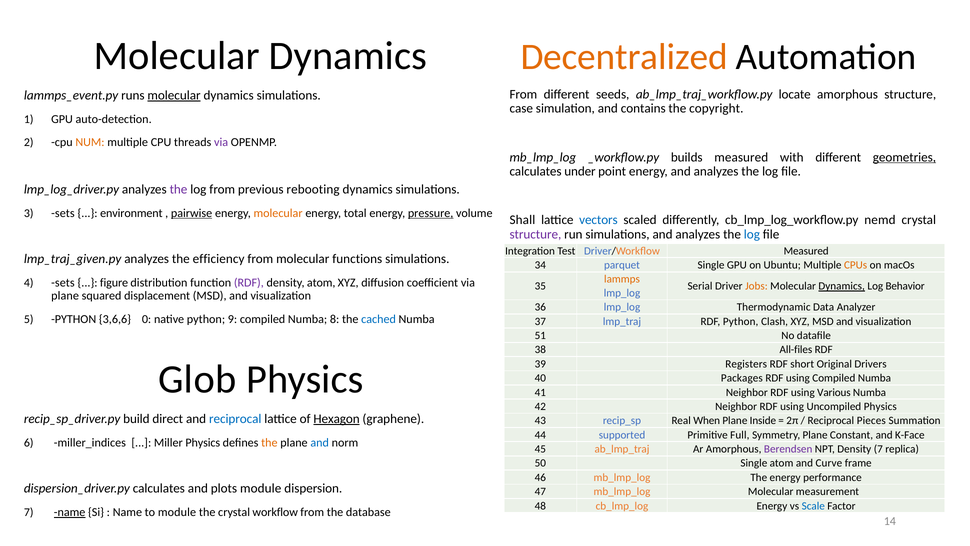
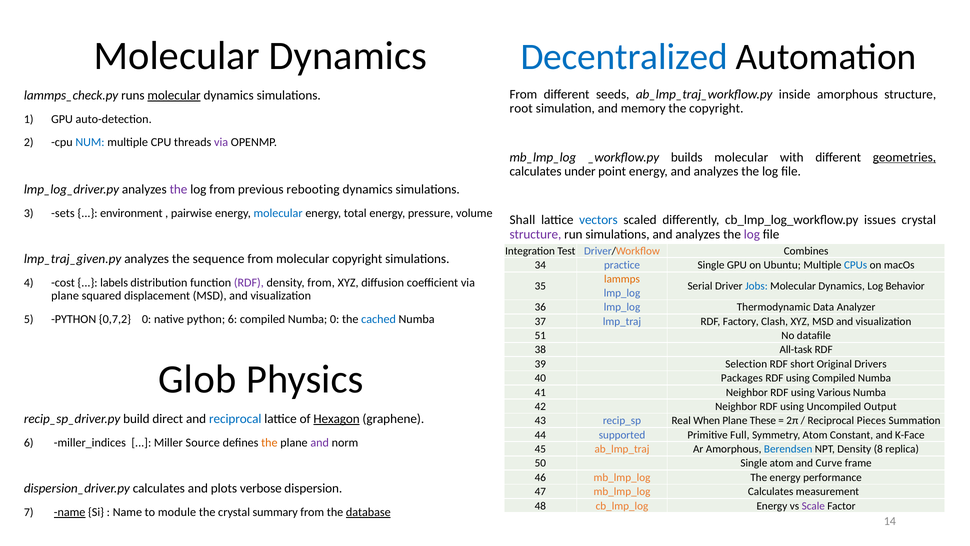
Decentralized colour: orange -> blue
locate: locate -> inside
lammps_event.py: lammps_event.py -> lammps_check.py
case: case -> root
contains: contains -> memory
NUM colour: orange -> blue
builds measured: measured -> molecular
pairwise underline: present -> none
molecular at (278, 213) colour: orange -> blue
pressure underline: present -> none
nemd: nemd -> issues
log at (752, 234) colour: blue -> purple
Driver/Workflow Measured: Measured -> Combines
efficiency: efficiency -> sequence
molecular functions: functions -> copyright
parquet: parquet -> practice
CPUs colour: orange -> blue
sets at (63, 283): sets -> cost
figure: figure -> labels
density atom: atom -> from
Jobs colour: orange -> blue
Dynamics at (842, 286) underline: present -> none
3,6,6: 3,6,6 -> 0,7,2
python 9: 9 -> 6
Numba 8: 8 -> 0
RDF Python: Python -> Factory
All-files: All-files -> All-task
Registers: Registers -> Selection
Uncompiled Physics: Physics -> Output
Inside: Inside -> These
Symmetry Plane: Plane -> Atom
Miller Physics: Physics -> Source
and at (320, 442) colour: blue -> purple
Berendsen colour: purple -> blue
Density 7: 7 -> 8
plots module: module -> verbose
mb_lmp_log Molecular: Molecular -> Calculates
Scale colour: blue -> purple
workflow: workflow -> summary
database underline: none -> present
